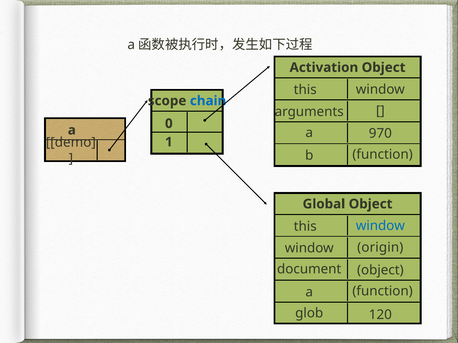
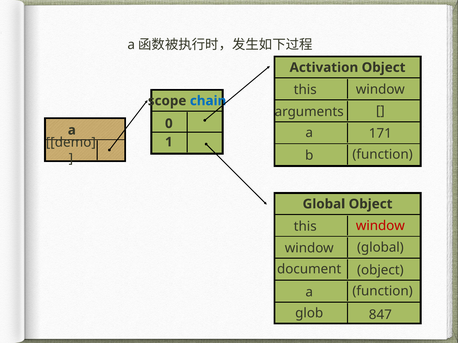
970: 970 -> 171
window at (380, 226) colour: blue -> red
window origin: origin -> global
120: 120 -> 847
